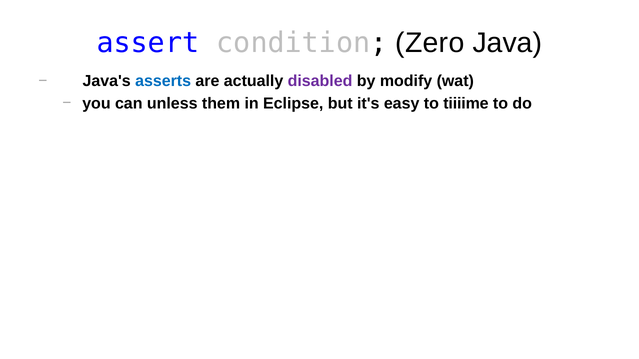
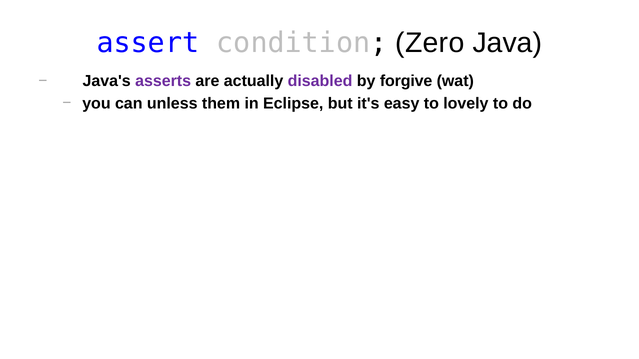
asserts colour: blue -> purple
modify: modify -> forgive
tiiiime: tiiiime -> lovely
